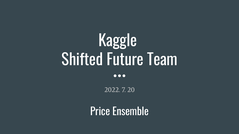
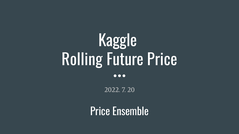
Shifted: Shifted -> Rolling
Future Team: Team -> Price
